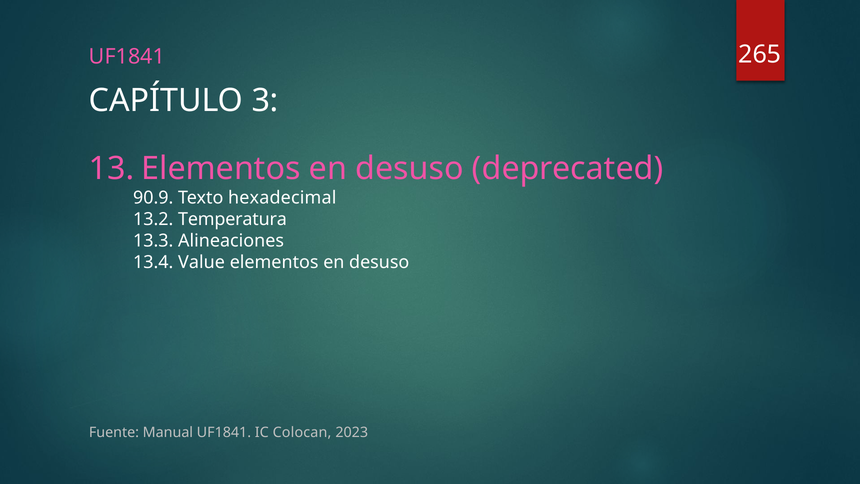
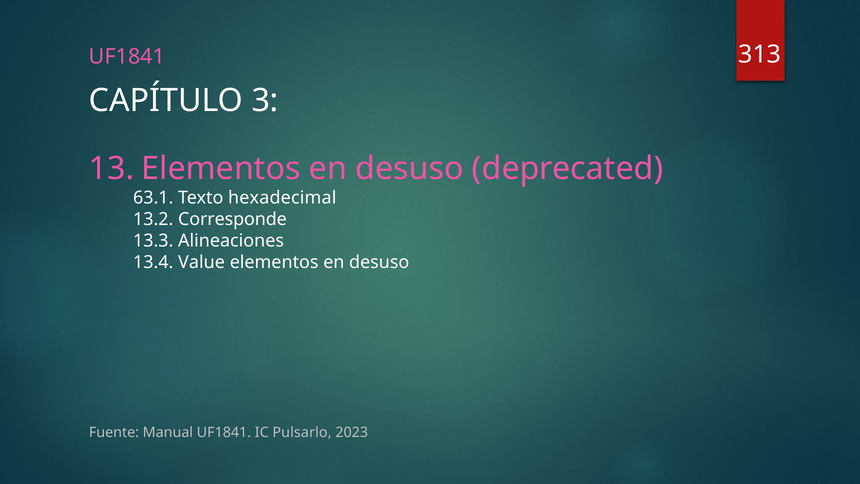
265: 265 -> 313
90.9: 90.9 -> 63.1
Temperatura: Temperatura -> Corresponde
Colocan: Colocan -> Pulsarlo
